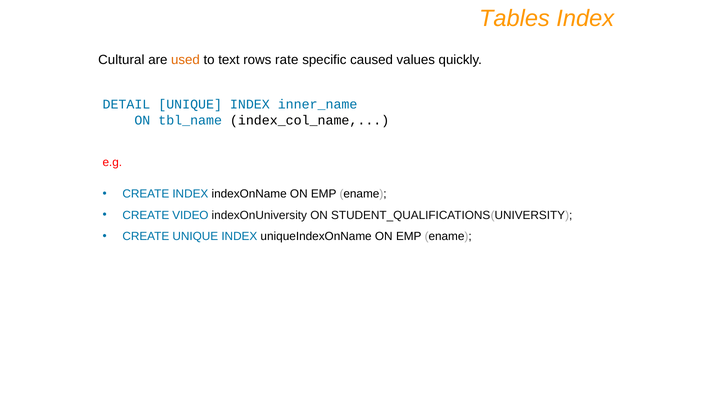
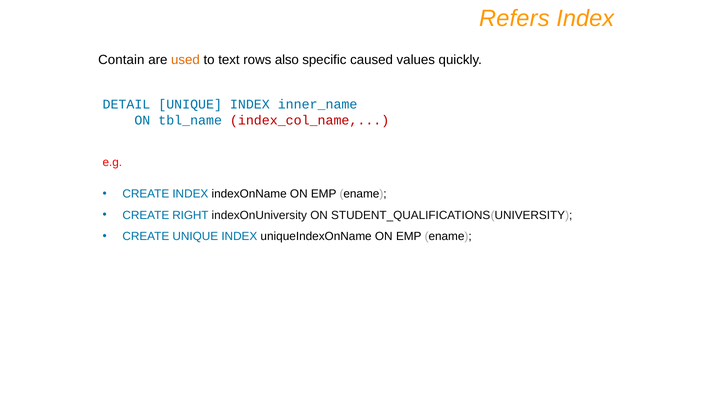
Tables: Tables -> Refers
Cultural: Cultural -> Contain
rate: rate -> also
index_col_name colour: black -> red
VIDEO: VIDEO -> RIGHT
